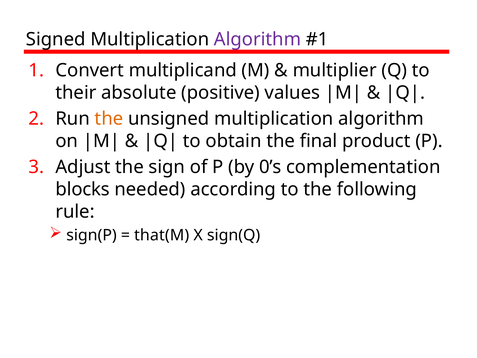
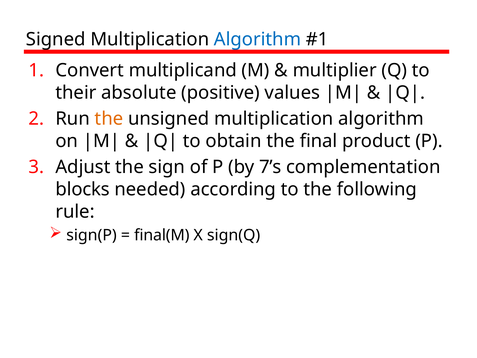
Algorithm at (258, 39) colour: purple -> blue
0’s: 0’s -> 7’s
that(M: that(M -> final(M
